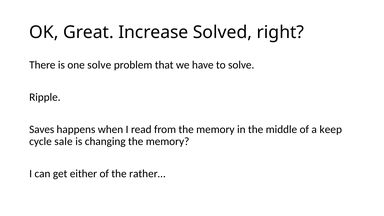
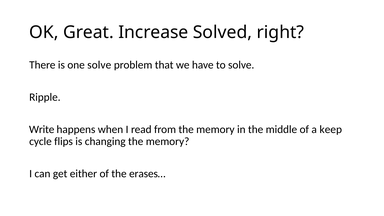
Saves: Saves -> Write
sale: sale -> flips
rather…: rather… -> erases…
